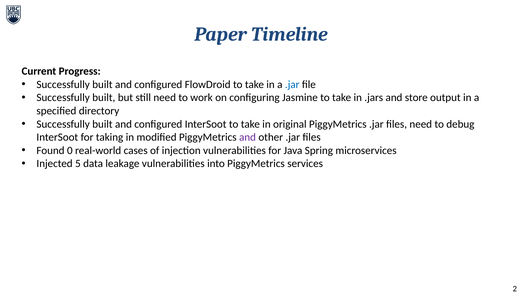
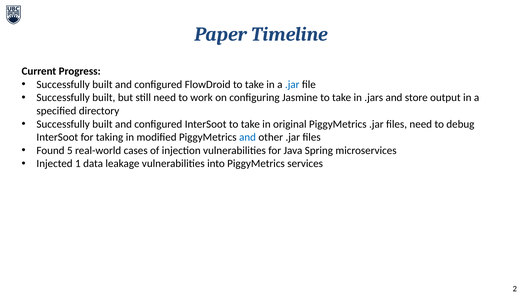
and at (248, 137) colour: purple -> blue
0: 0 -> 5
5: 5 -> 1
